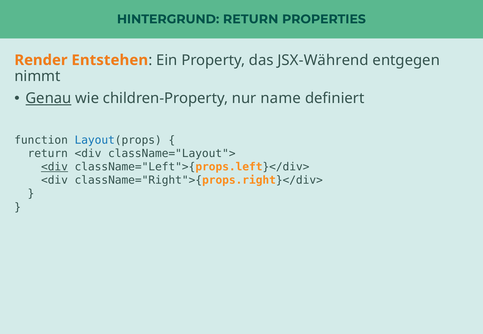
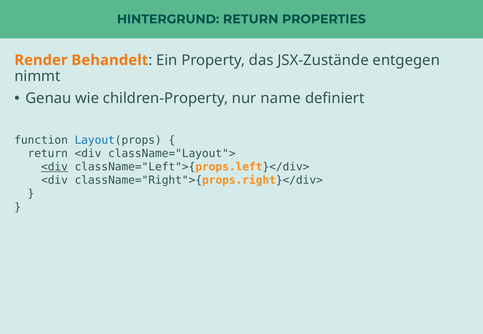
Entstehen: Entstehen -> Behandelt
JSX-Während: JSX-Während -> JSX-Zustände
Genau underline: present -> none
